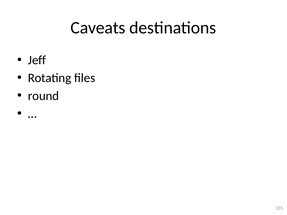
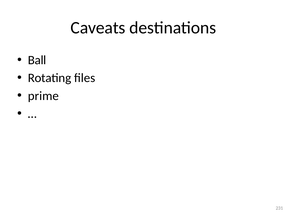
Jeff: Jeff -> Ball
round: round -> prime
